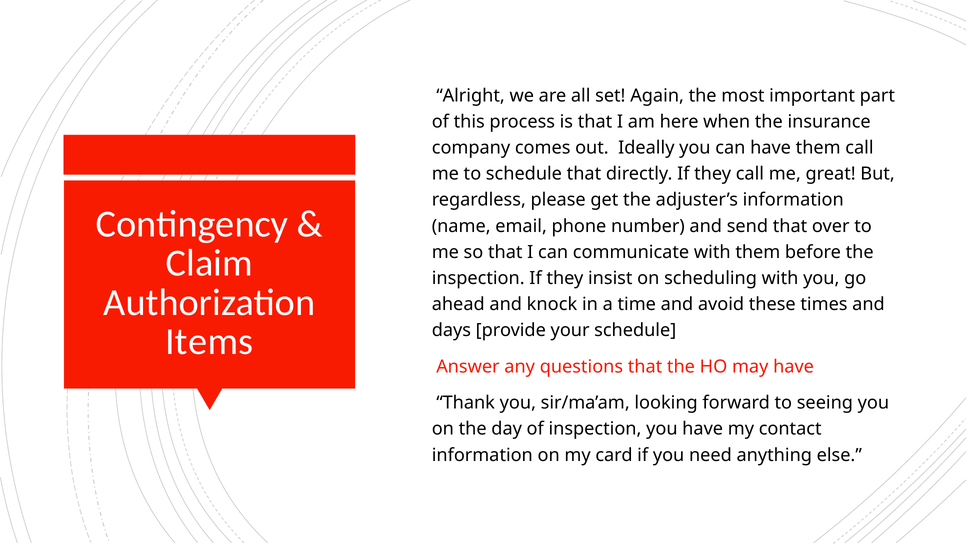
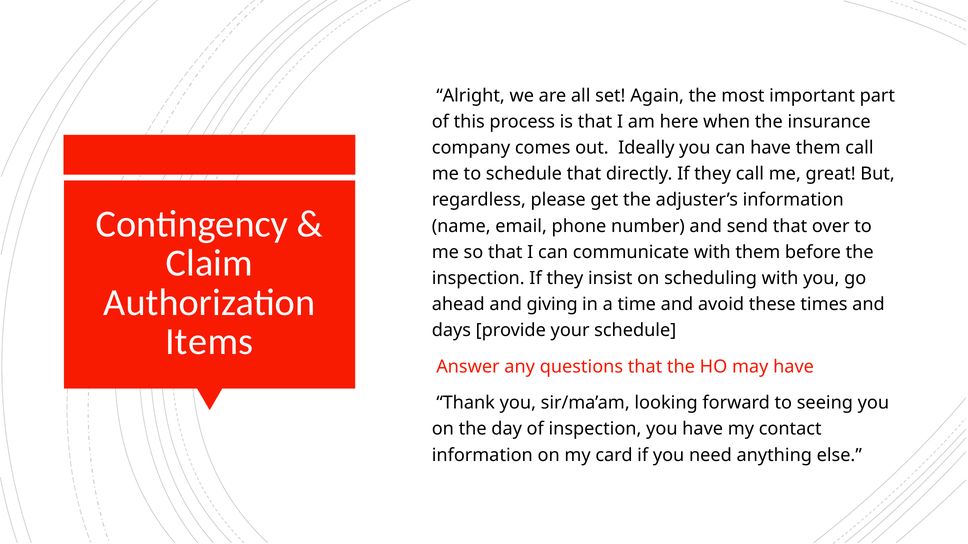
knock: knock -> giving
